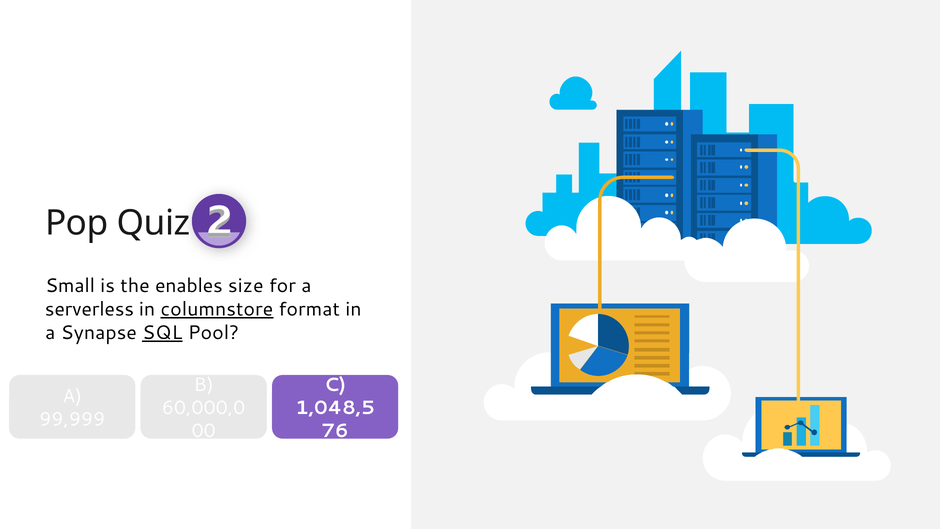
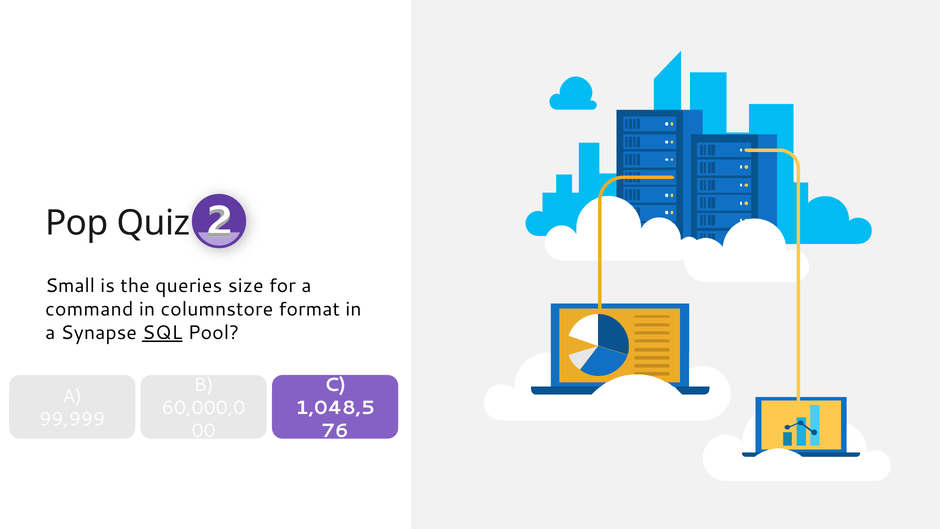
enables: enables -> queries
serverless: serverless -> command
columnstore underline: present -> none
